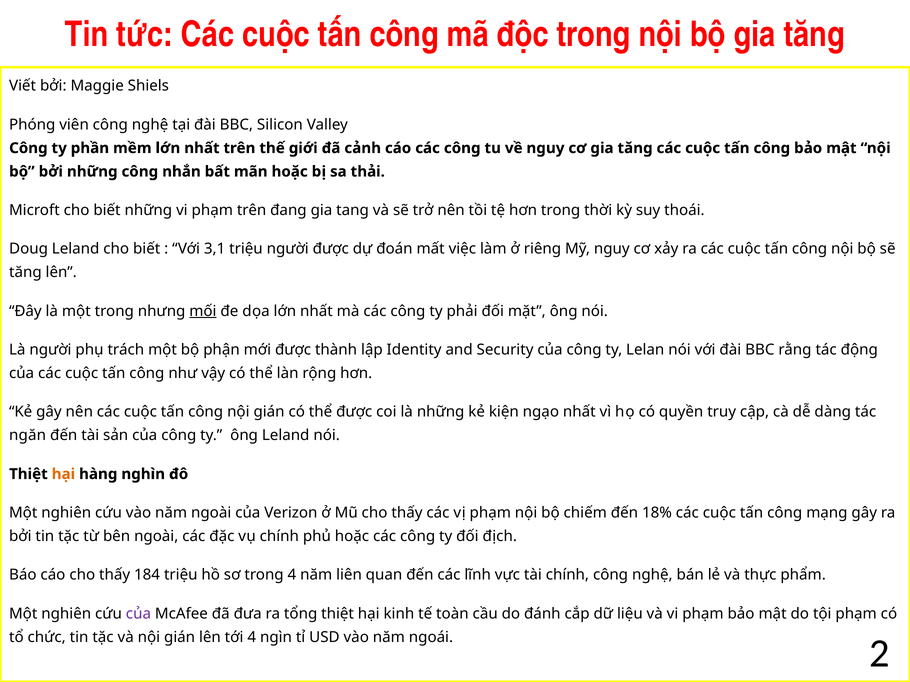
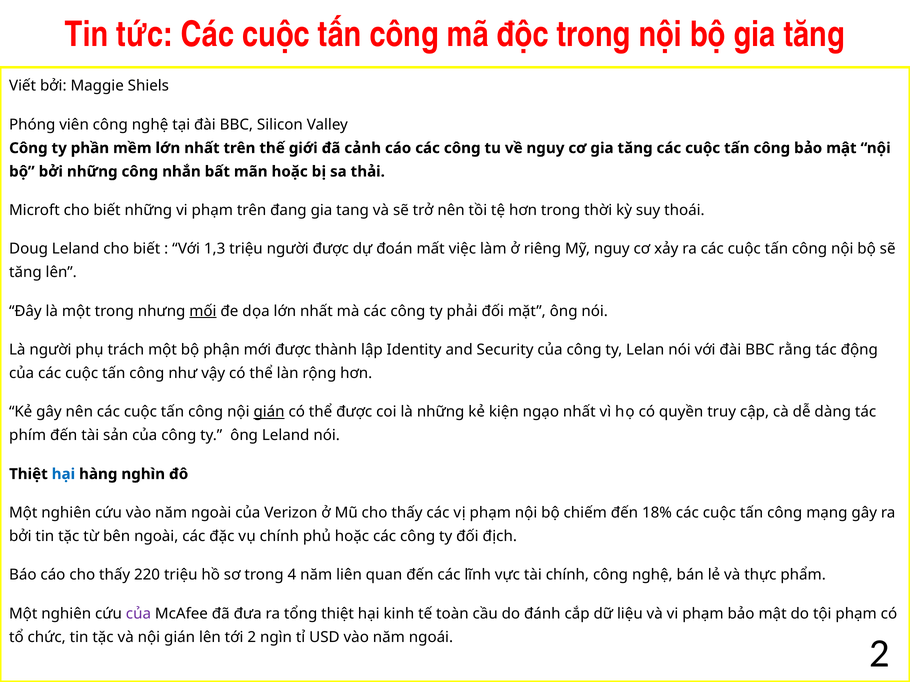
3,1: 3,1 -> 1,3
gián at (269, 412) underline: none -> present
ngăn: ngăn -> phím
hại at (63, 474) colour: orange -> blue
184: 184 -> 220
tới 4: 4 -> 2
